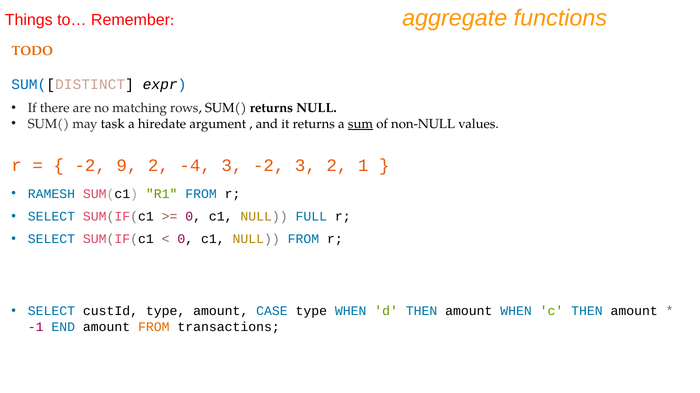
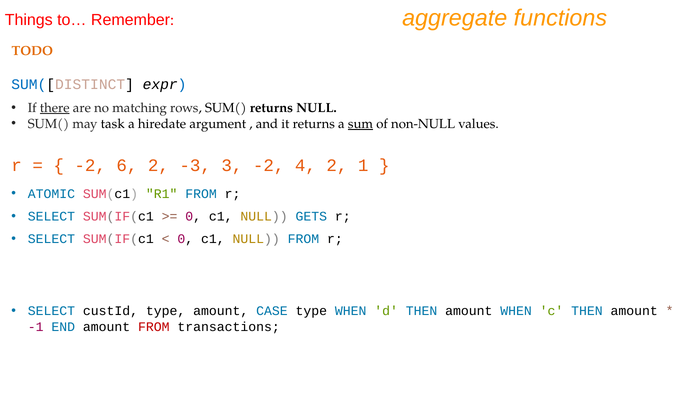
there underline: none -> present
9: 9 -> 6
-4: -4 -> -3
-2 3: 3 -> 4
RAMESH: RAMESH -> ATOMIC
FULL: FULL -> GETS
FROM at (154, 327) colour: orange -> red
